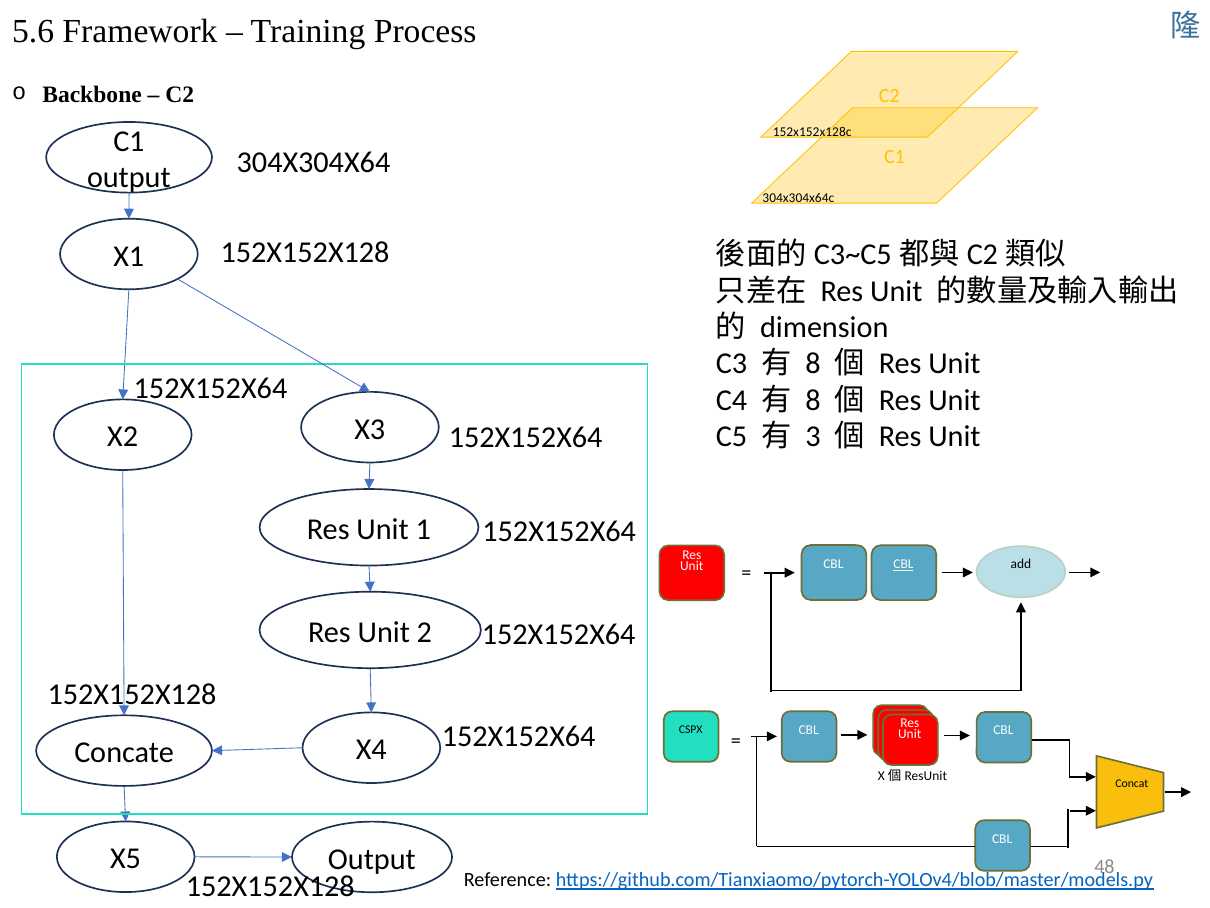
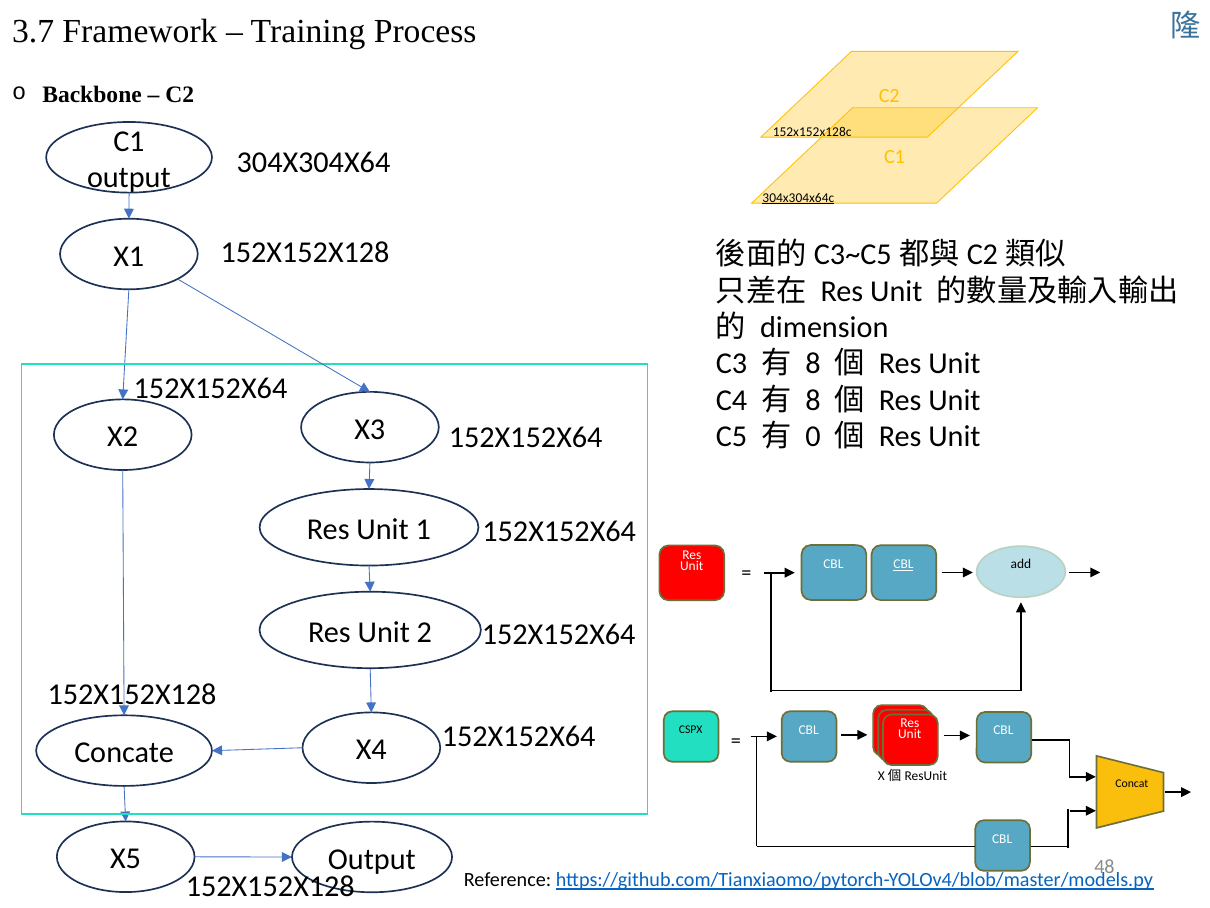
5.6: 5.6 -> 3.7
304x304x64c underline: none -> present
3: 3 -> 0
